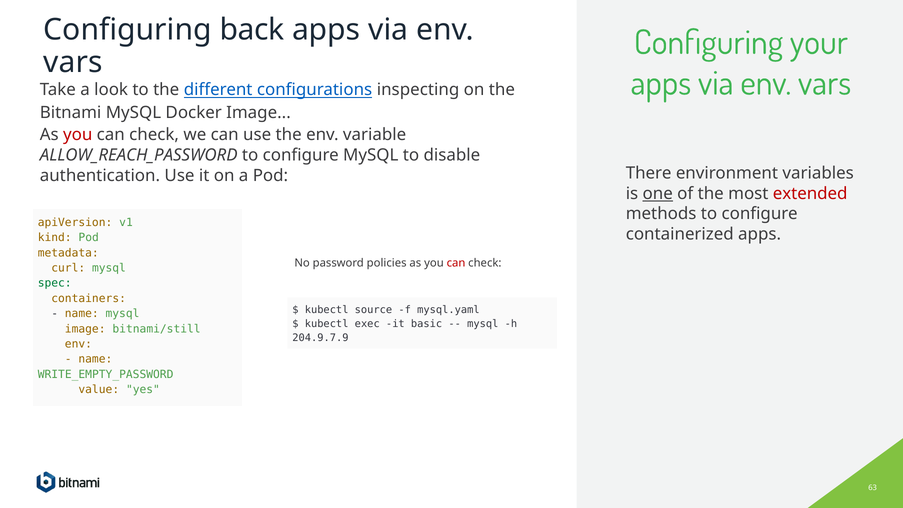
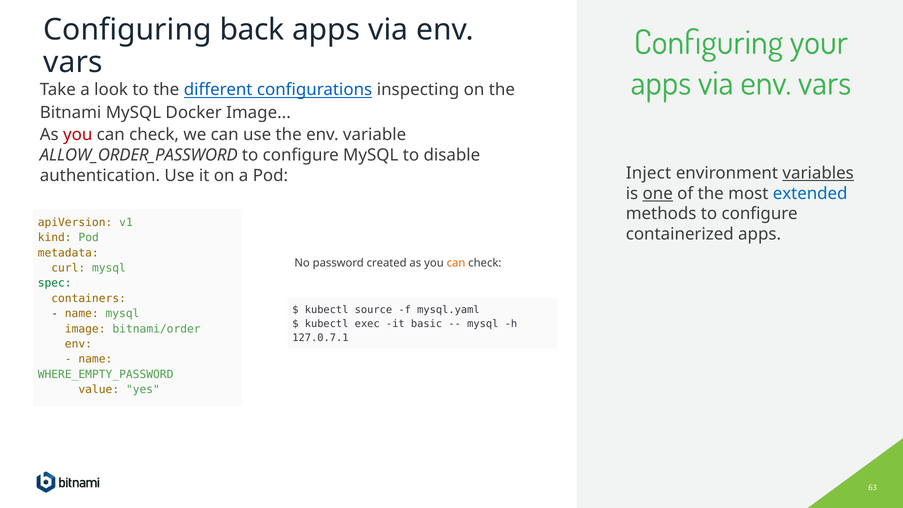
ALLOW_REACH_PASSWORD: ALLOW_REACH_PASSWORD -> ALLOW_ORDER_PASSWORD
There: There -> Inject
variables underline: none -> present
extended colour: red -> blue
policies: policies -> created
can at (456, 263) colour: red -> orange
bitnami/still: bitnami/still -> bitnami/order
204.9.7.9: 204.9.7.9 -> 127.0.7.1
WRITE_EMPTY_PASSWORD: WRITE_EMPTY_PASSWORD -> WHERE_EMPTY_PASSWORD
